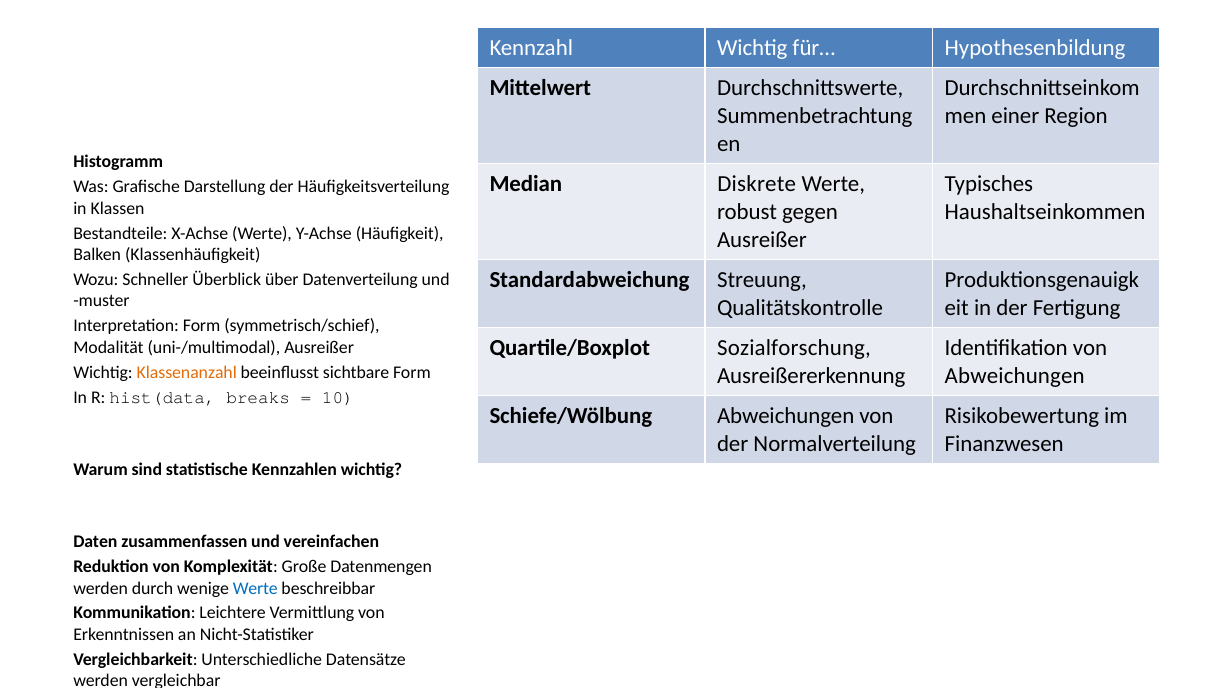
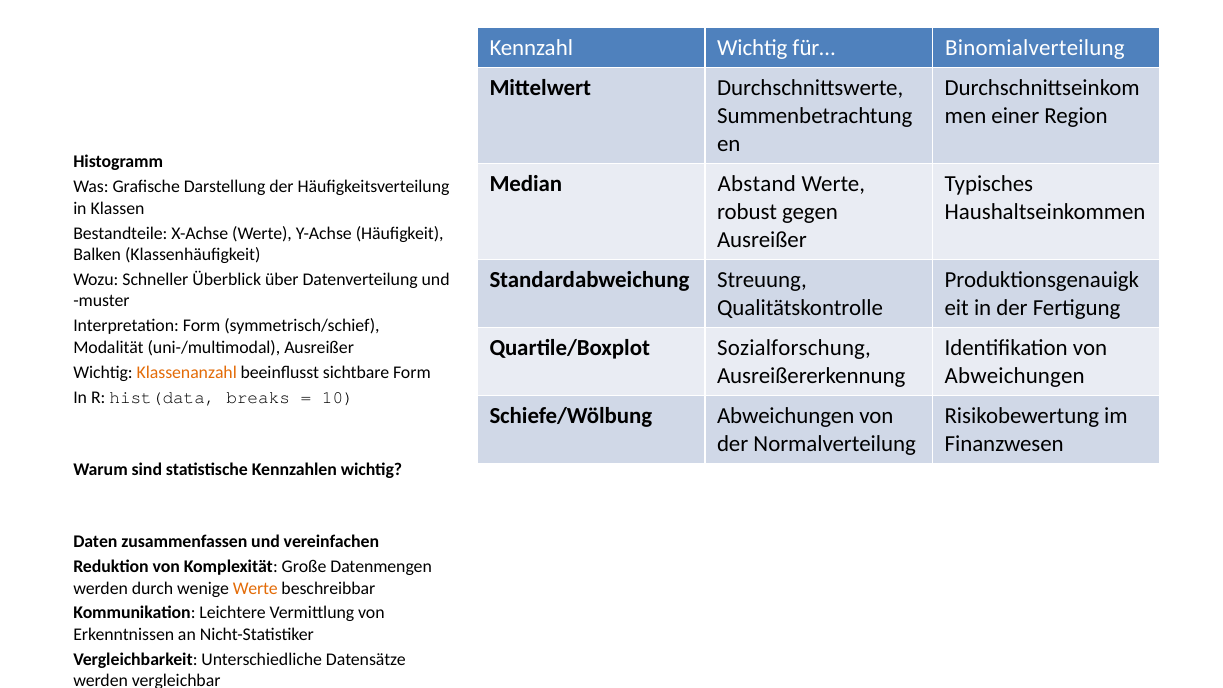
Hypothesenbildung: Hypothesenbildung -> Binomialverteilung
Diskrete: Diskrete -> Abstand
Werte at (255, 588) colour: blue -> orange
